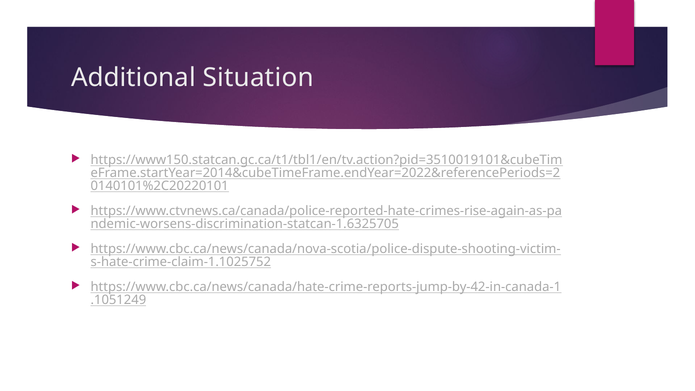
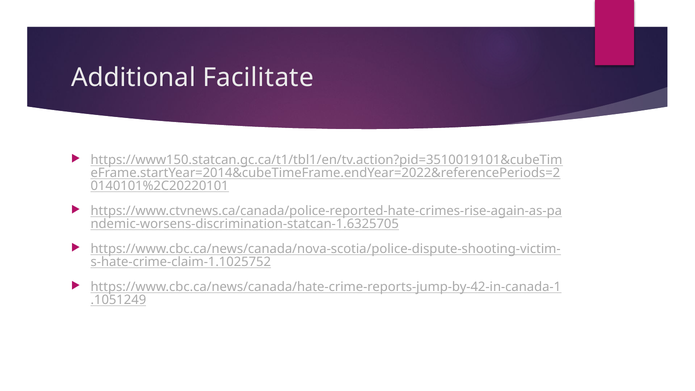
Situation: Situation -> Facilitate
